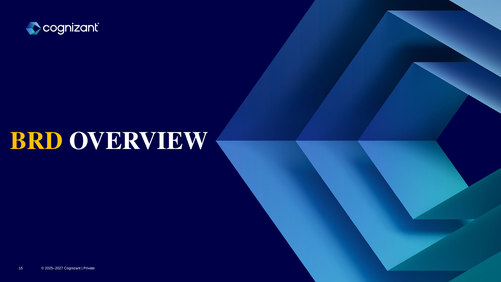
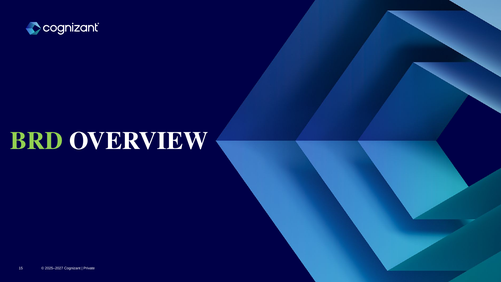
BRD colour: yellow -> light green
